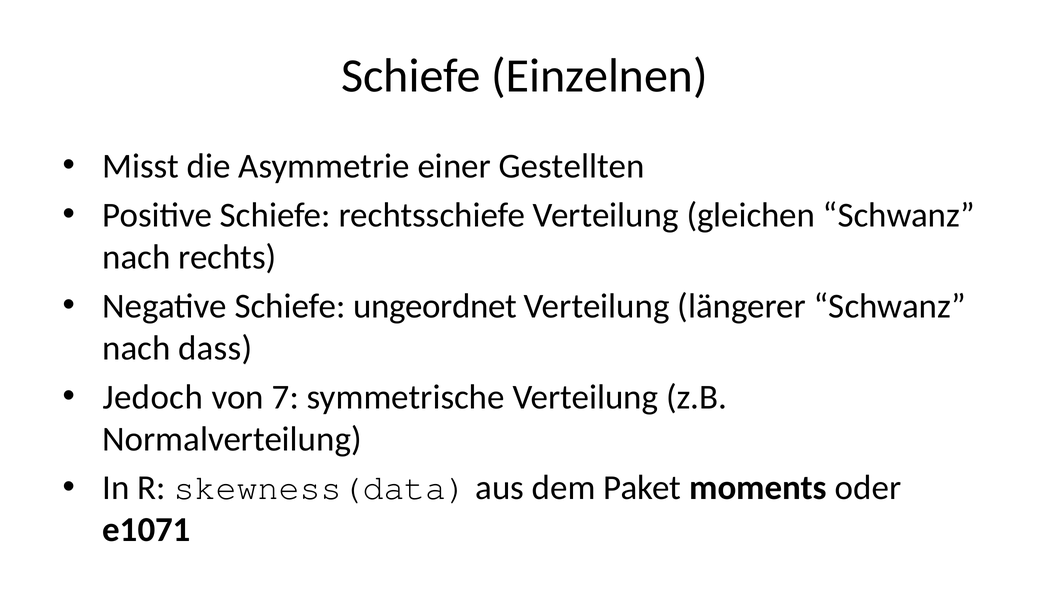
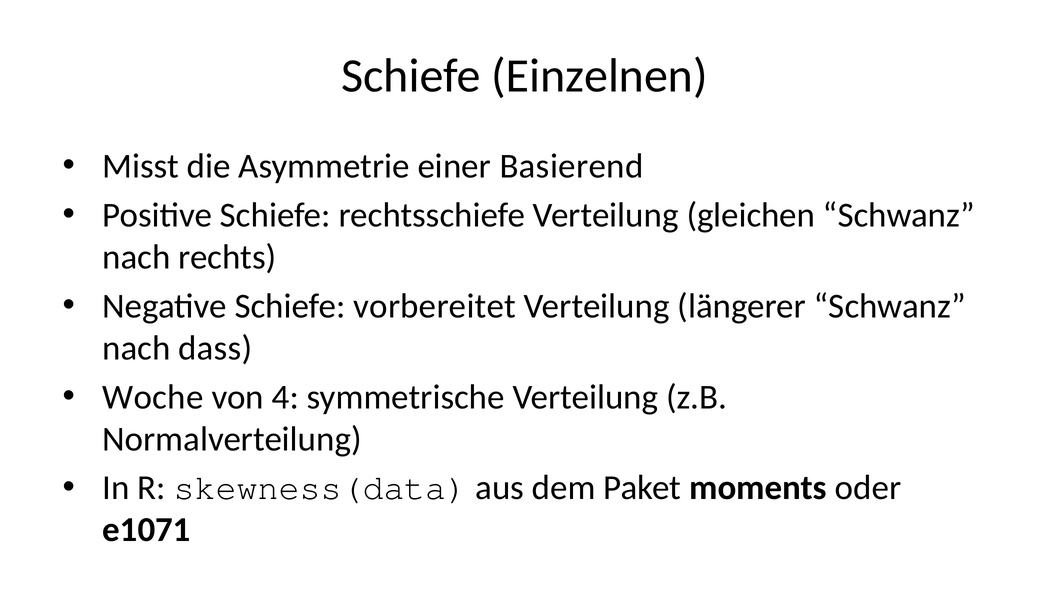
Gestellten: Gestellten -> Basierend
ungeordnet: ungeordnet -> vorbereitet
Jedoch: Jedoch -> Woche
7: 7 -> 4
